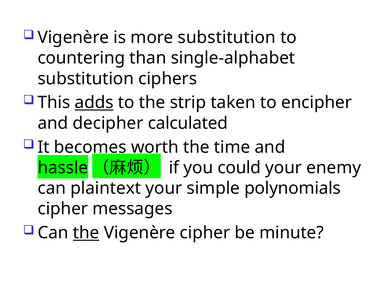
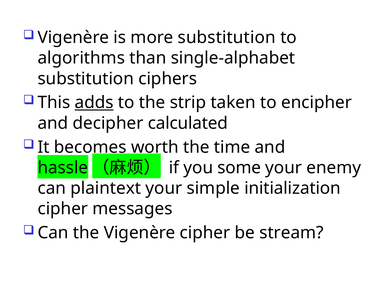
countering: countering -> algorithms
could: could -> some
polynomials: polynomials -> initialization
the at (86, 233) underline: present -> none
minute: minute -> stream
